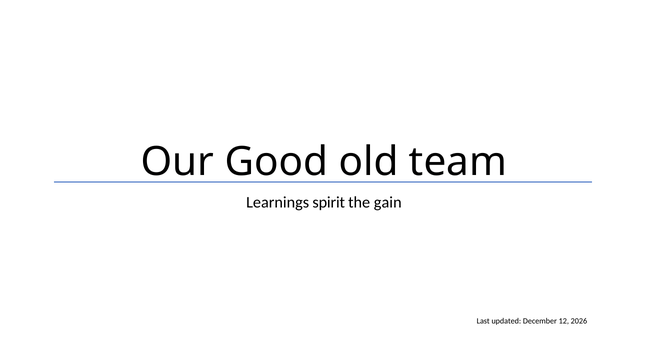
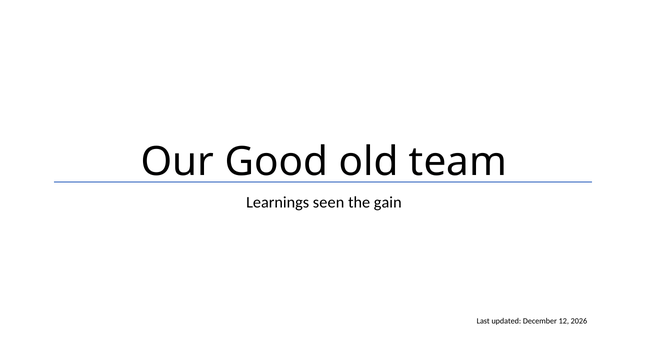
spirit: spirit -> seen
